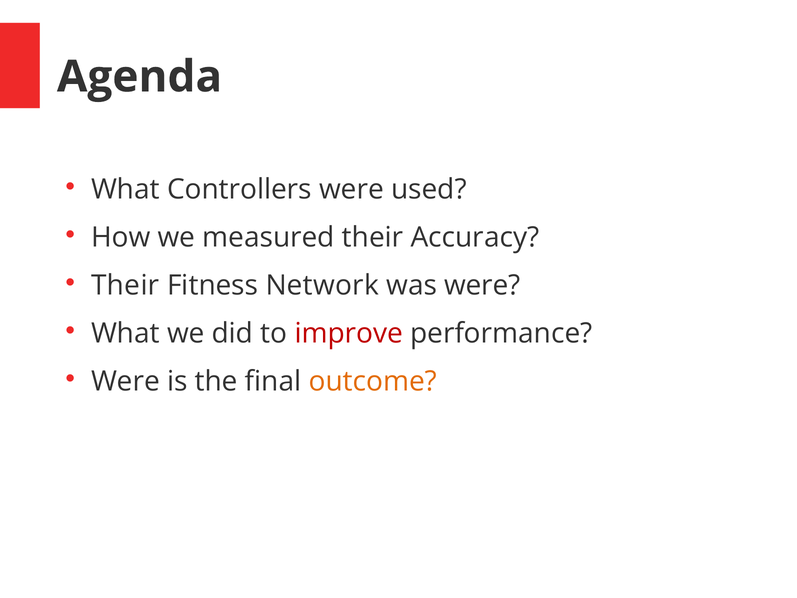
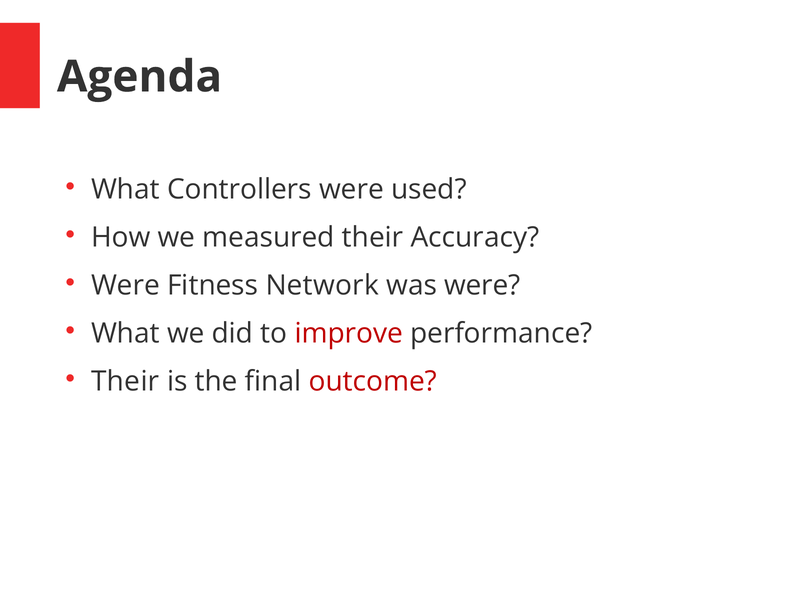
Their at (125, 286): Their -> Were
Were at (125, 381): Were -> Their
outcome colour: orange -> red
